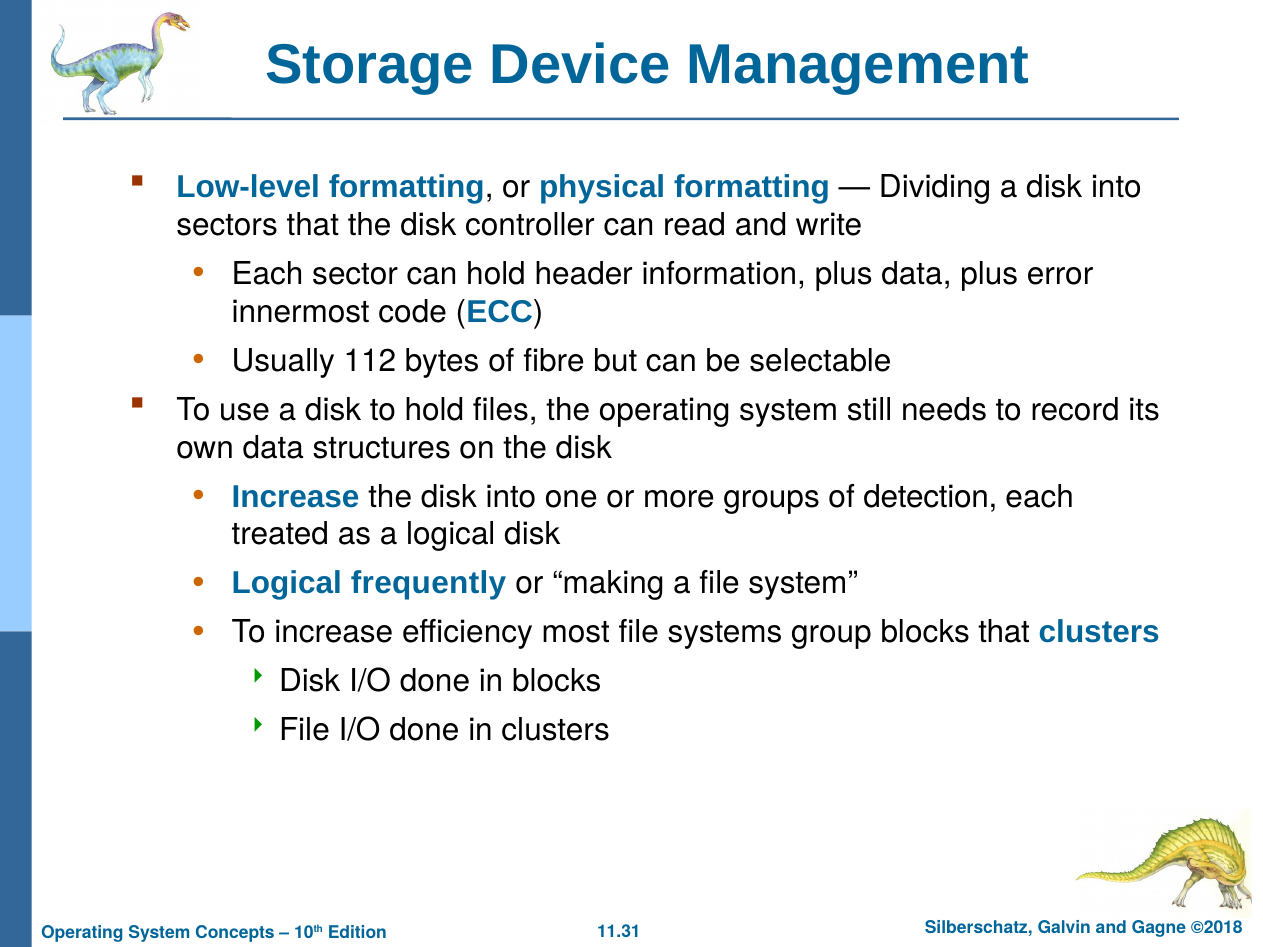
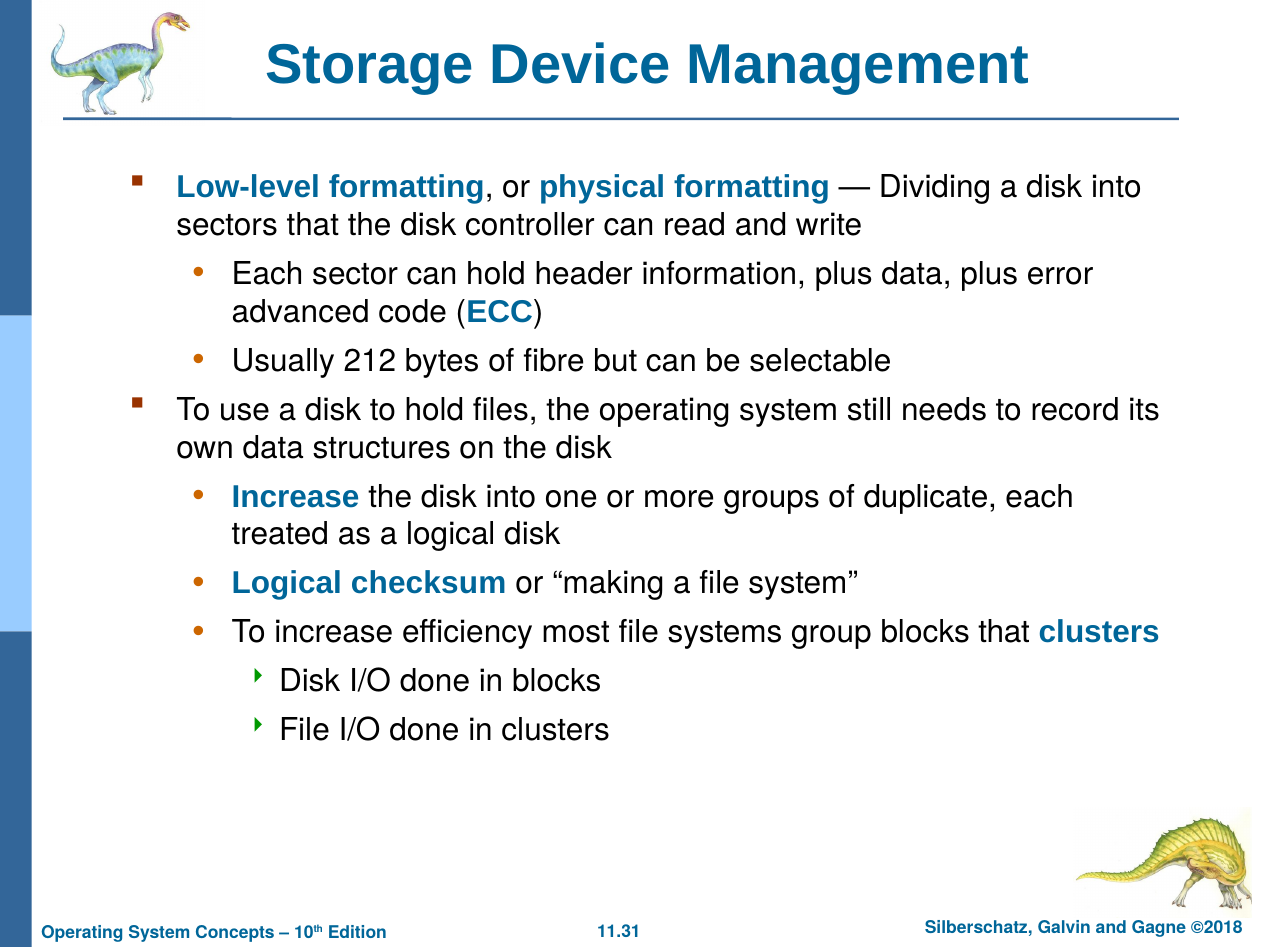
innermost: innermost -> advanced
112: 112 -> 212
detection: detection -> duplicate
frequently: frequently -> checksum
